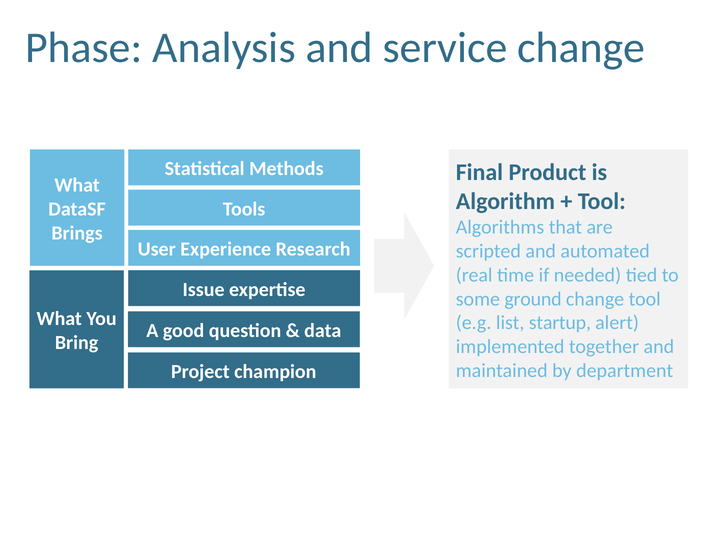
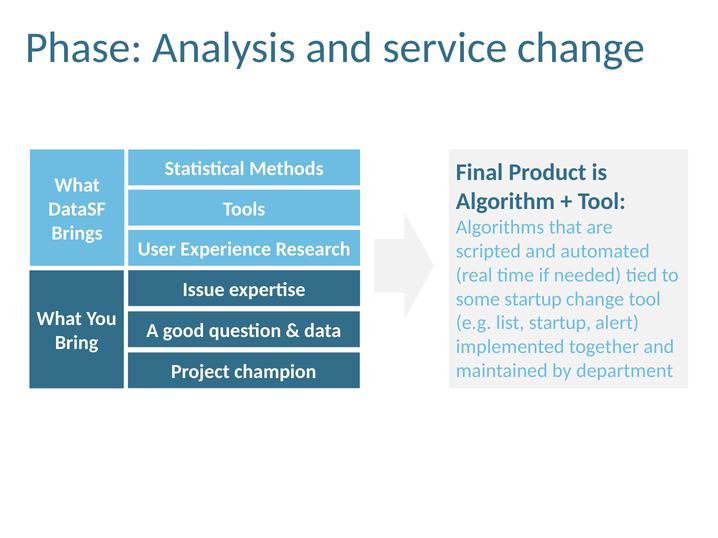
some ground: ground -> startup
